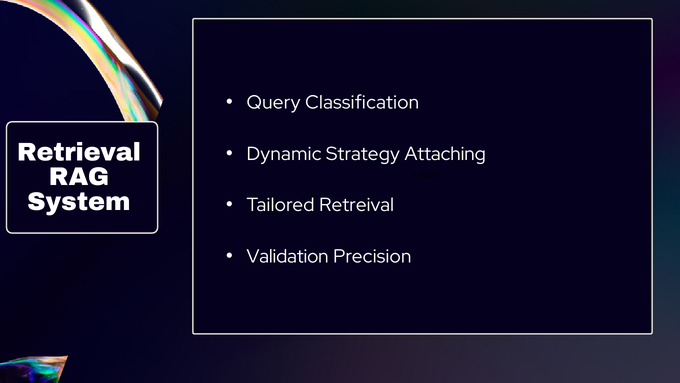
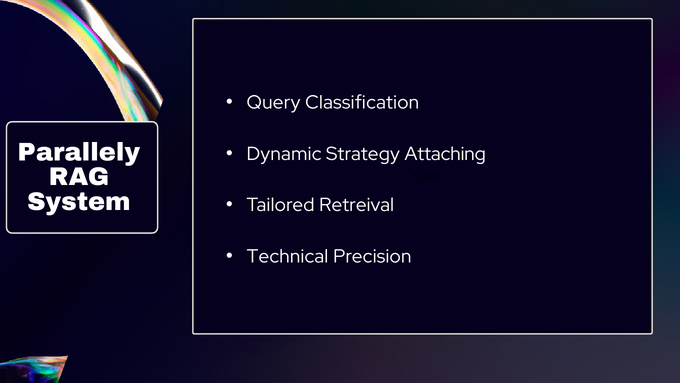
Retrieval: Retrieval -> Parallely
Validation: Validation -> Technical
